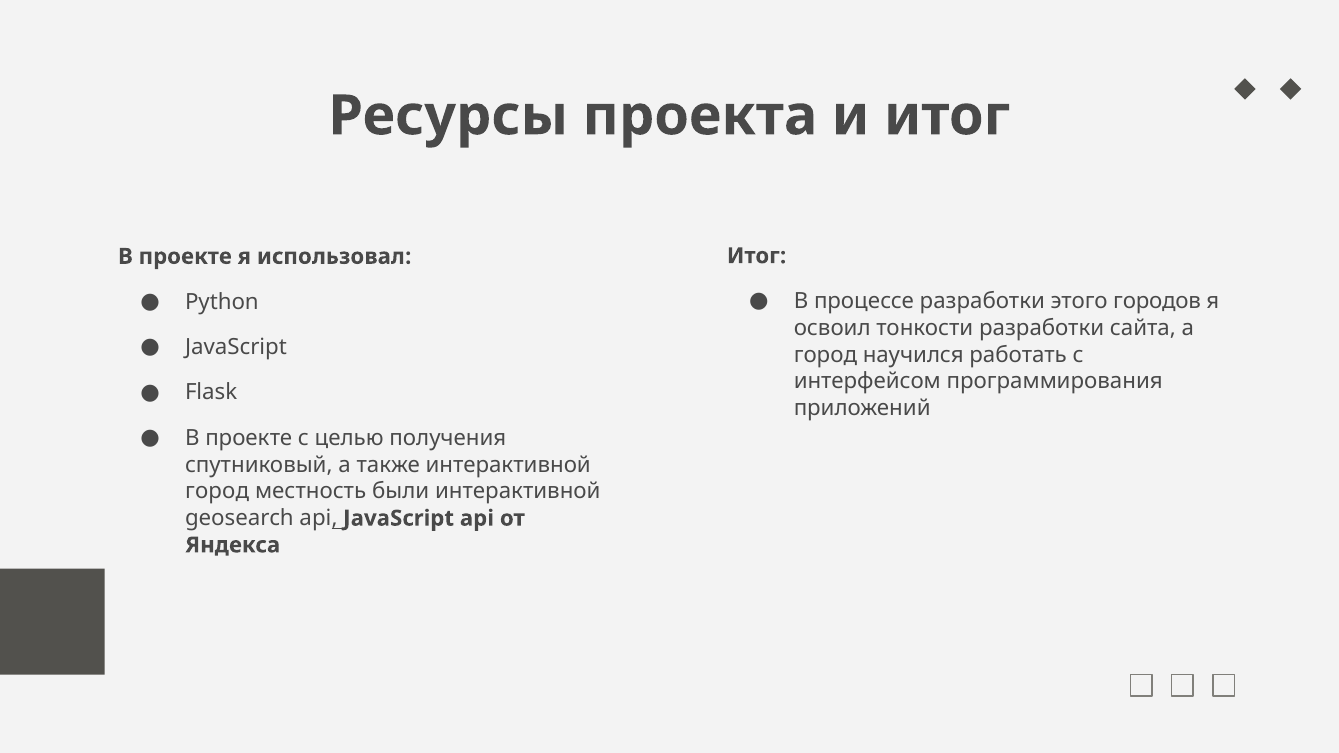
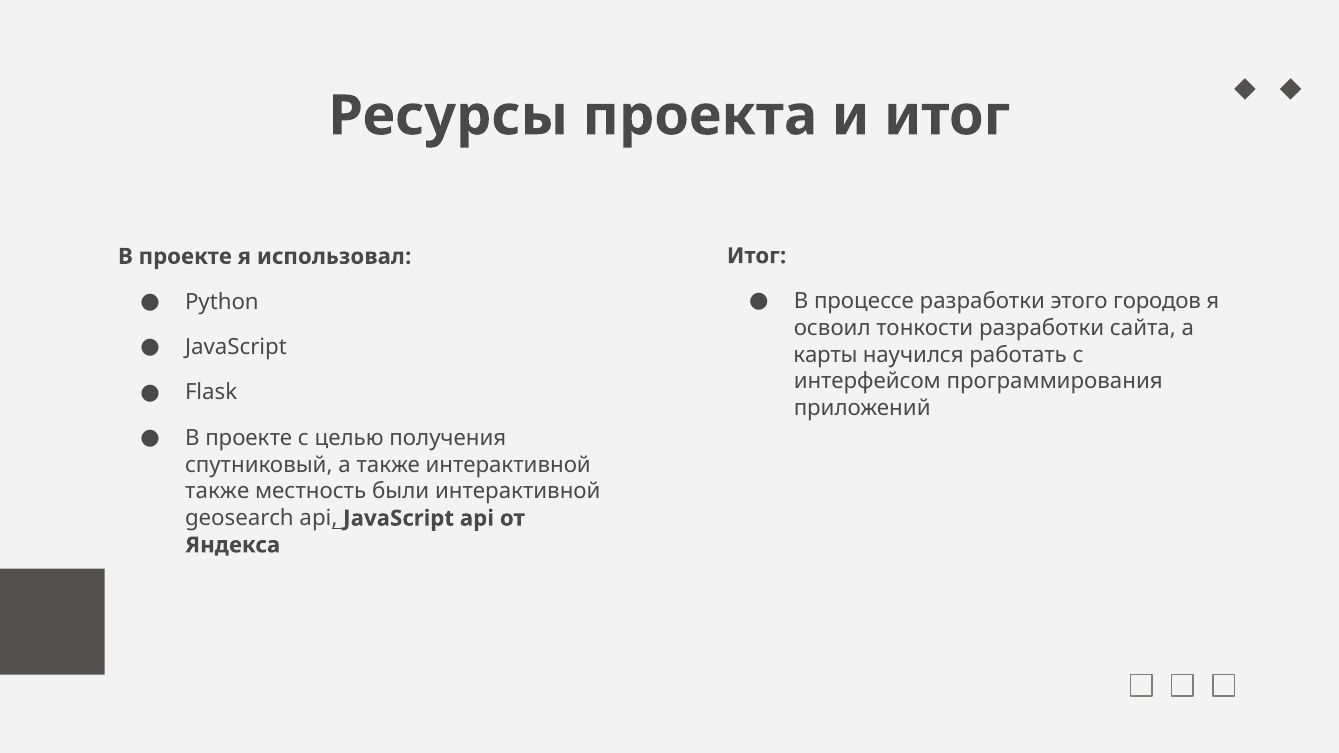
город at (825, 355): город -> карты
город at (217, 492): город -> также
